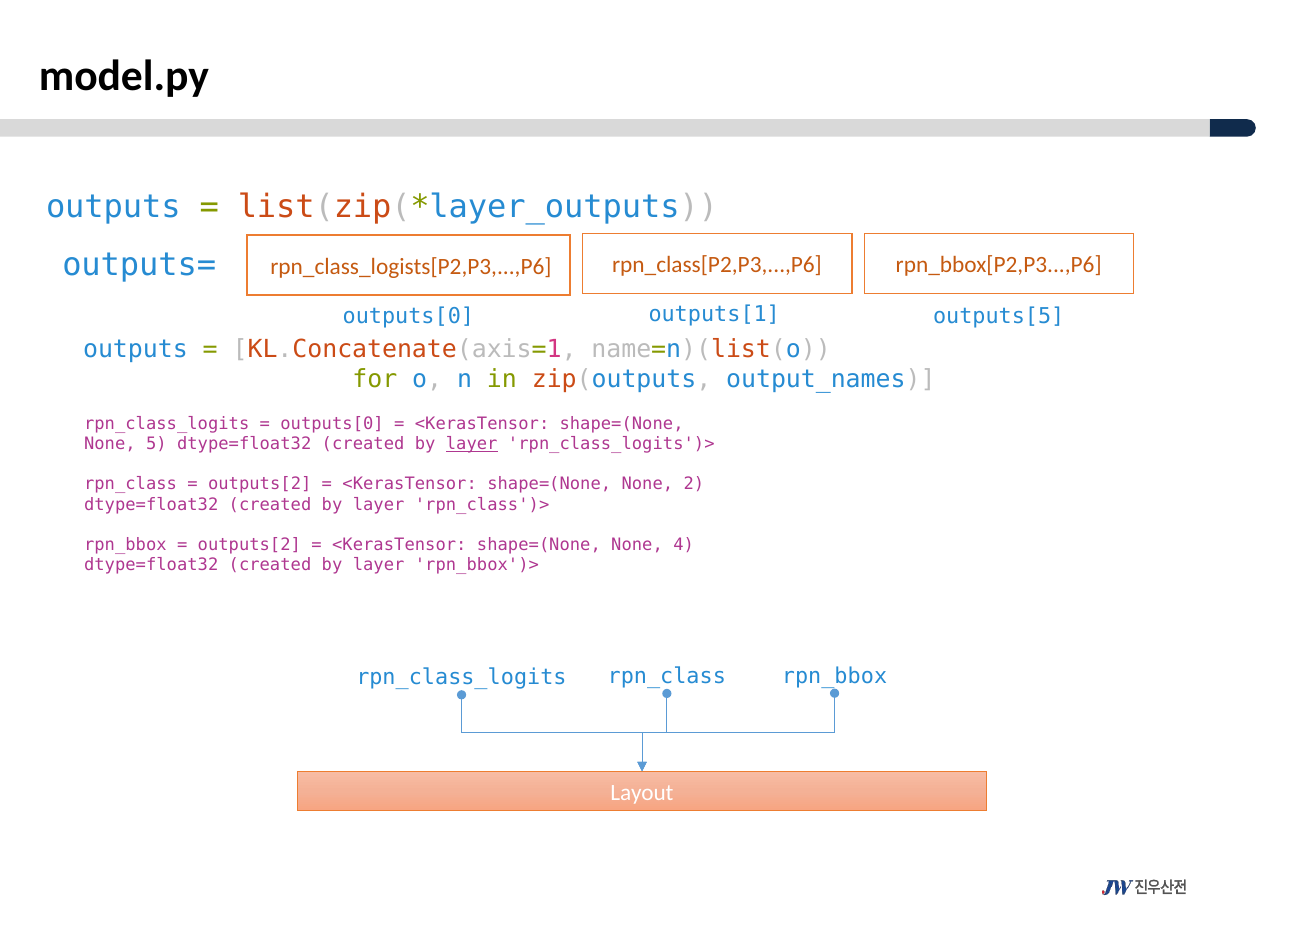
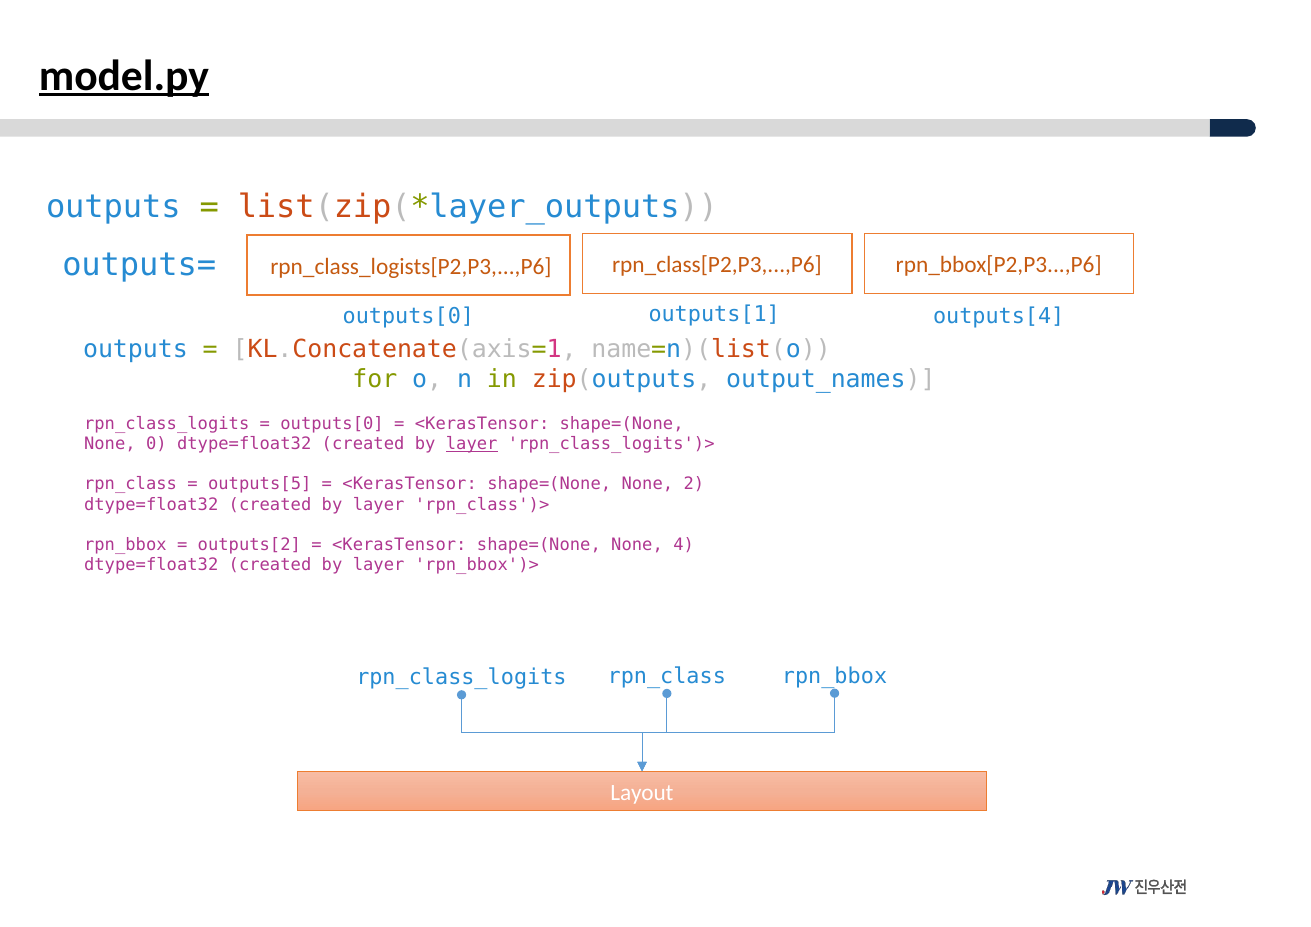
model.py underline: none -> present
outputs[5: outputs[5 -> outputs[4
5: 5 -> 0
outputs[2 at (260, 484): outputs[2 -> outputs[5
